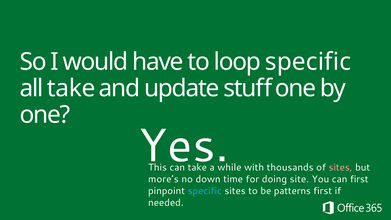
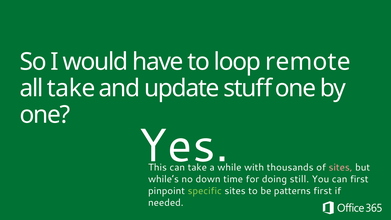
loop specific: specific -> remote
more’s: more’s -> while’s
site: site -> still
specific at (205, 191) colour: light blue -> light green
